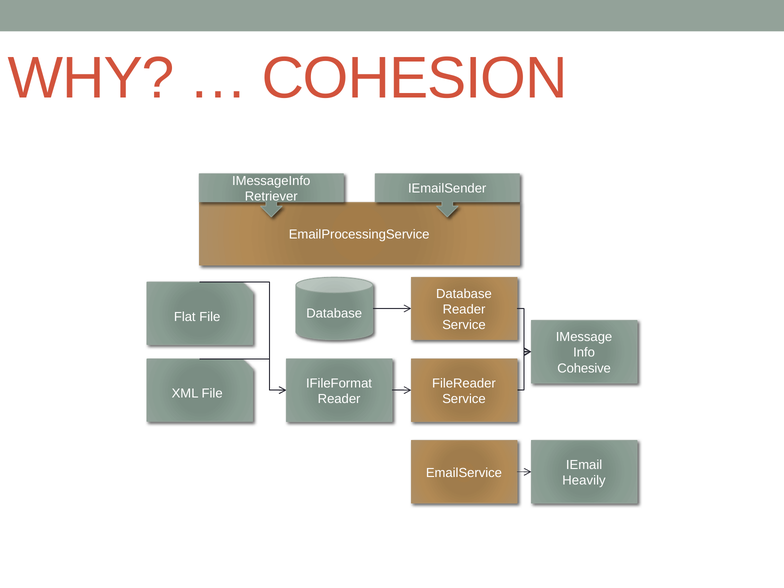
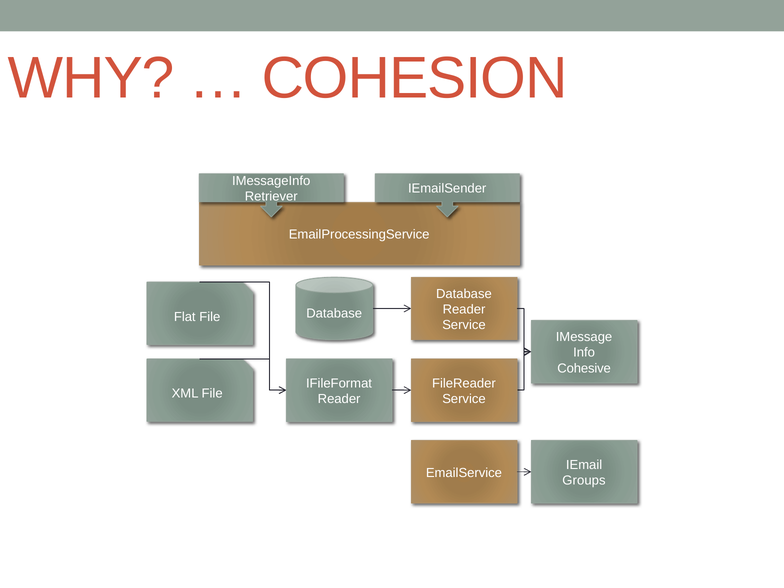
Heavily: Heavily -> Groups
